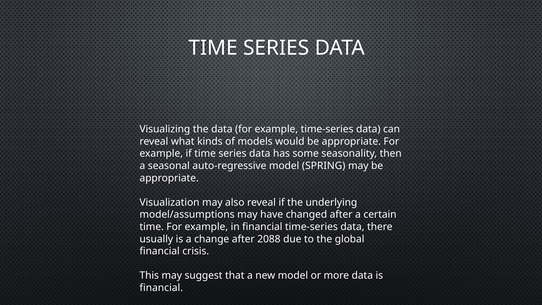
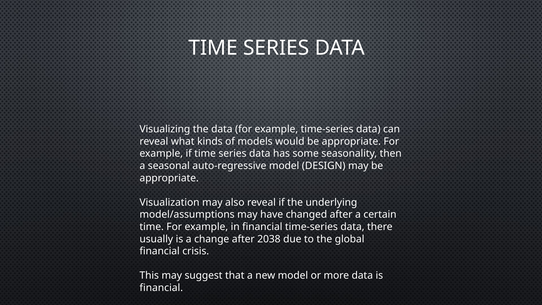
SPRING: SPRING -> DESIGN
2088: 2088 -> 2038
